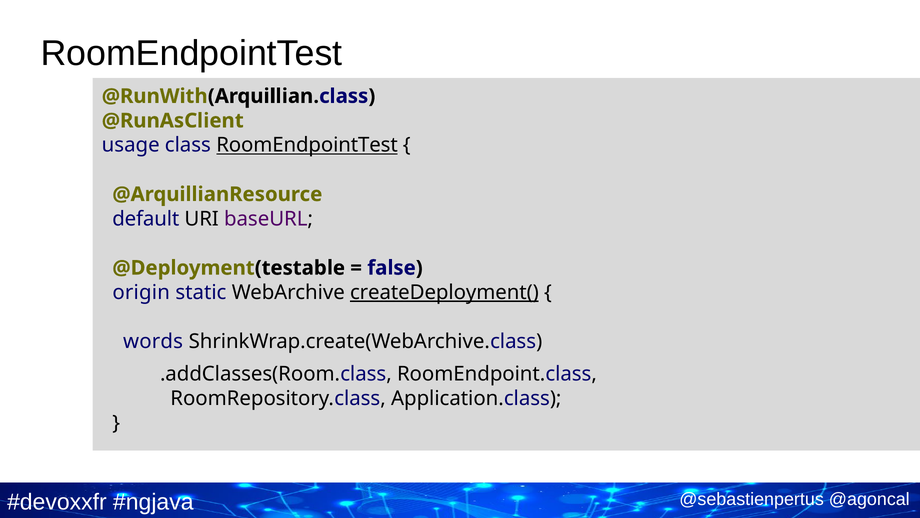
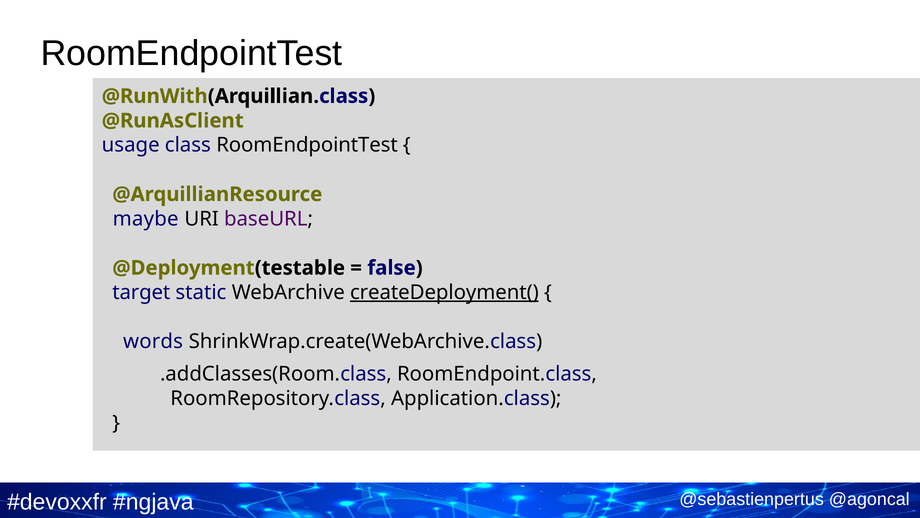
RoomEndpointTest at (307, 145) underline: present -> none
default: default -> maybe
origin: origin -> target
